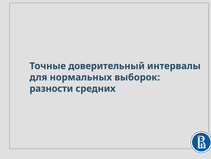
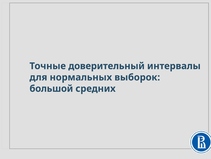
разности: разности -> большой
